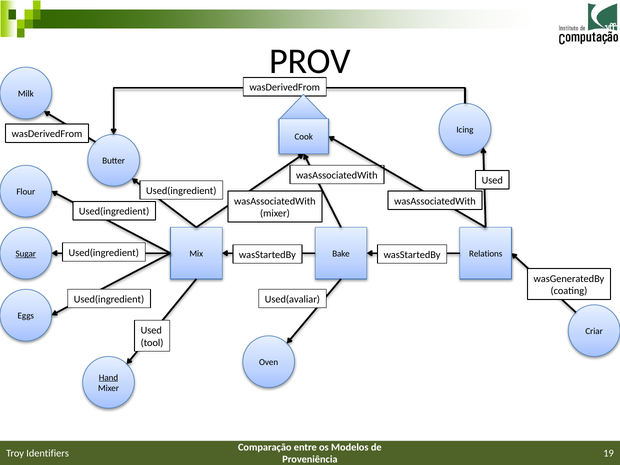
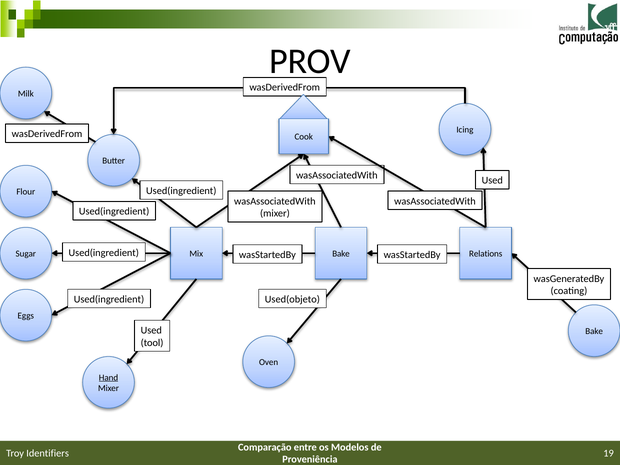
Sugar underline: present -> none
Used(avaliar: Used(avaliar -> Used(objeto
Criar at (594, 331): Criar -> Bake
